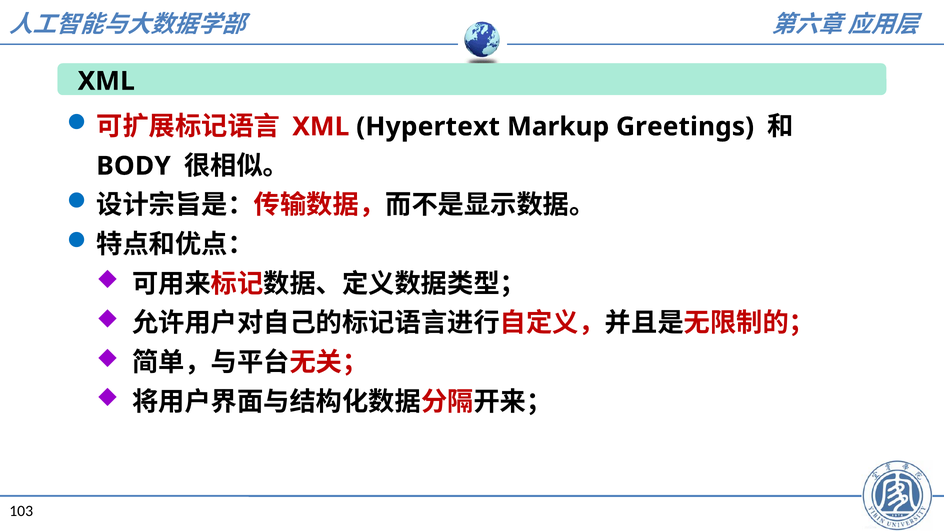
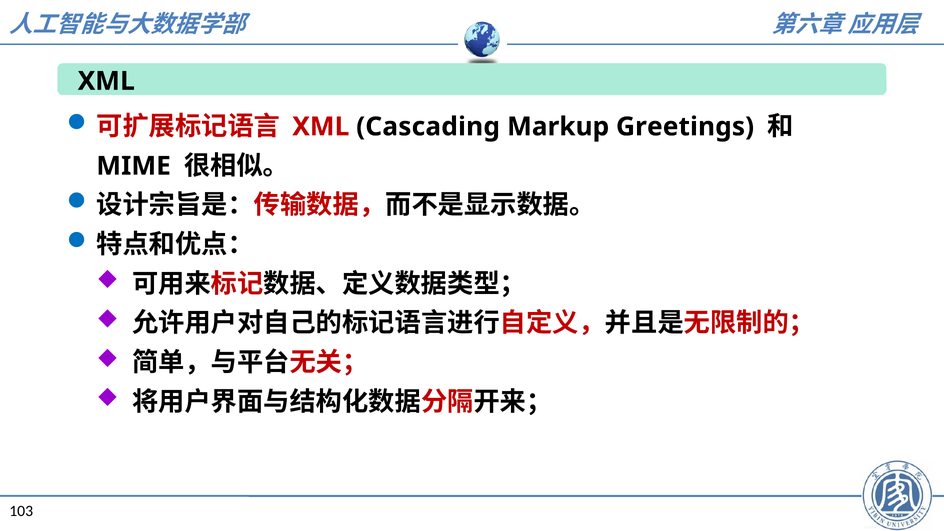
Hypertext: Hypertext -> Cascading
BODY: BODY -> MIME
